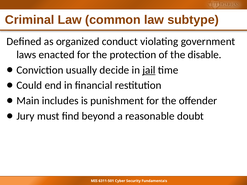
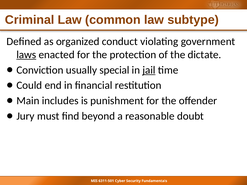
laws underline: none -> present
disable: disable -> dictate
decide: decide -> special
